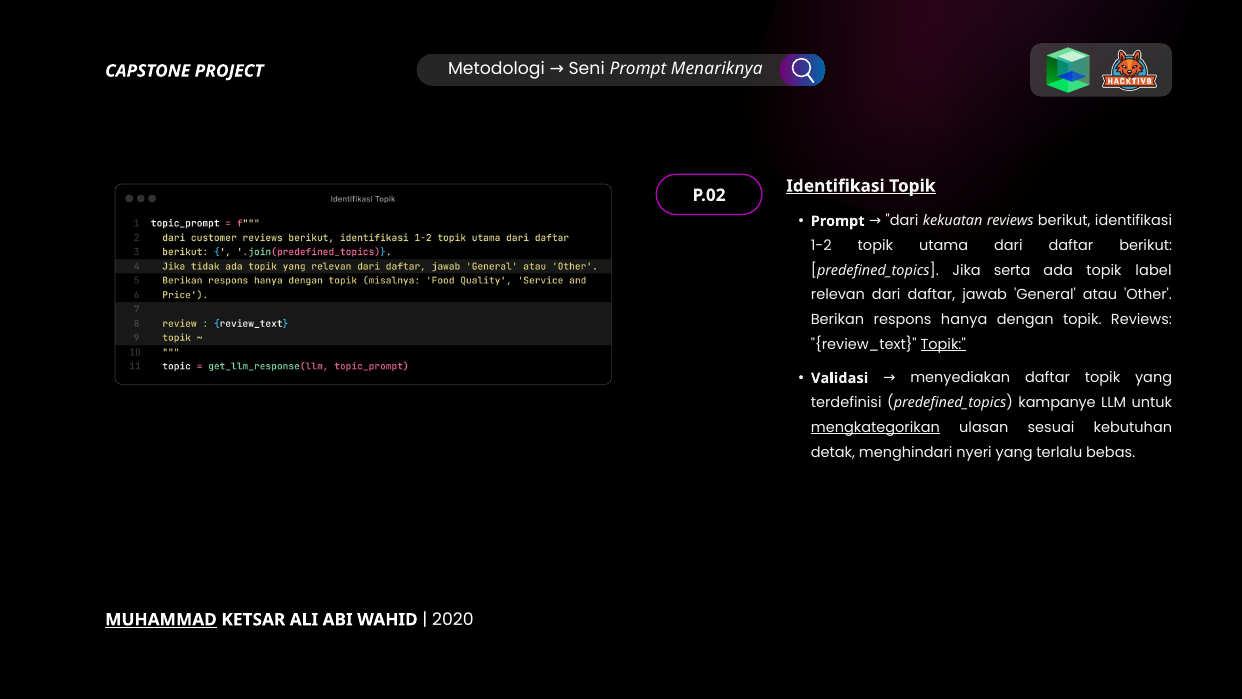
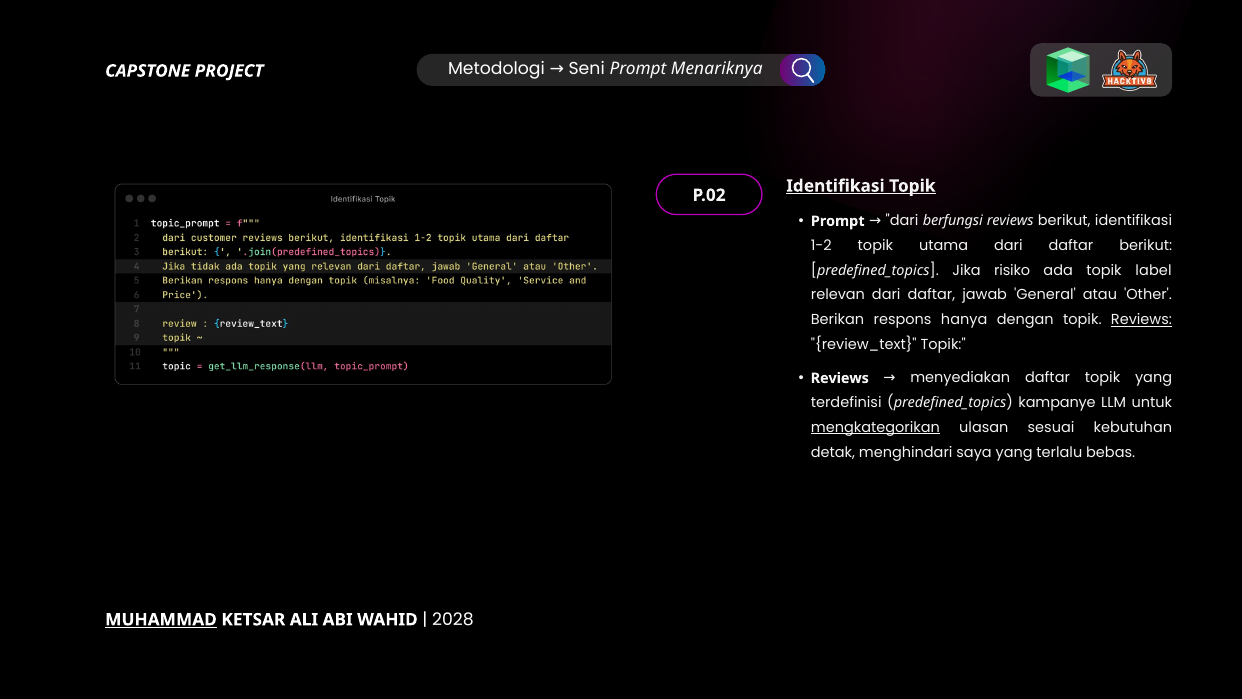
kekuatan: kekuatan -> berfungsi
serta: serta -> risiko
Reviews at (1142, 320) underline: none -> present
Topik at (943, 344) underline: present -> none
Validasi at (840, 378): Validasi -> Reviews
nyeri: nyeri -> saya
2020: 2020 -> 2028
